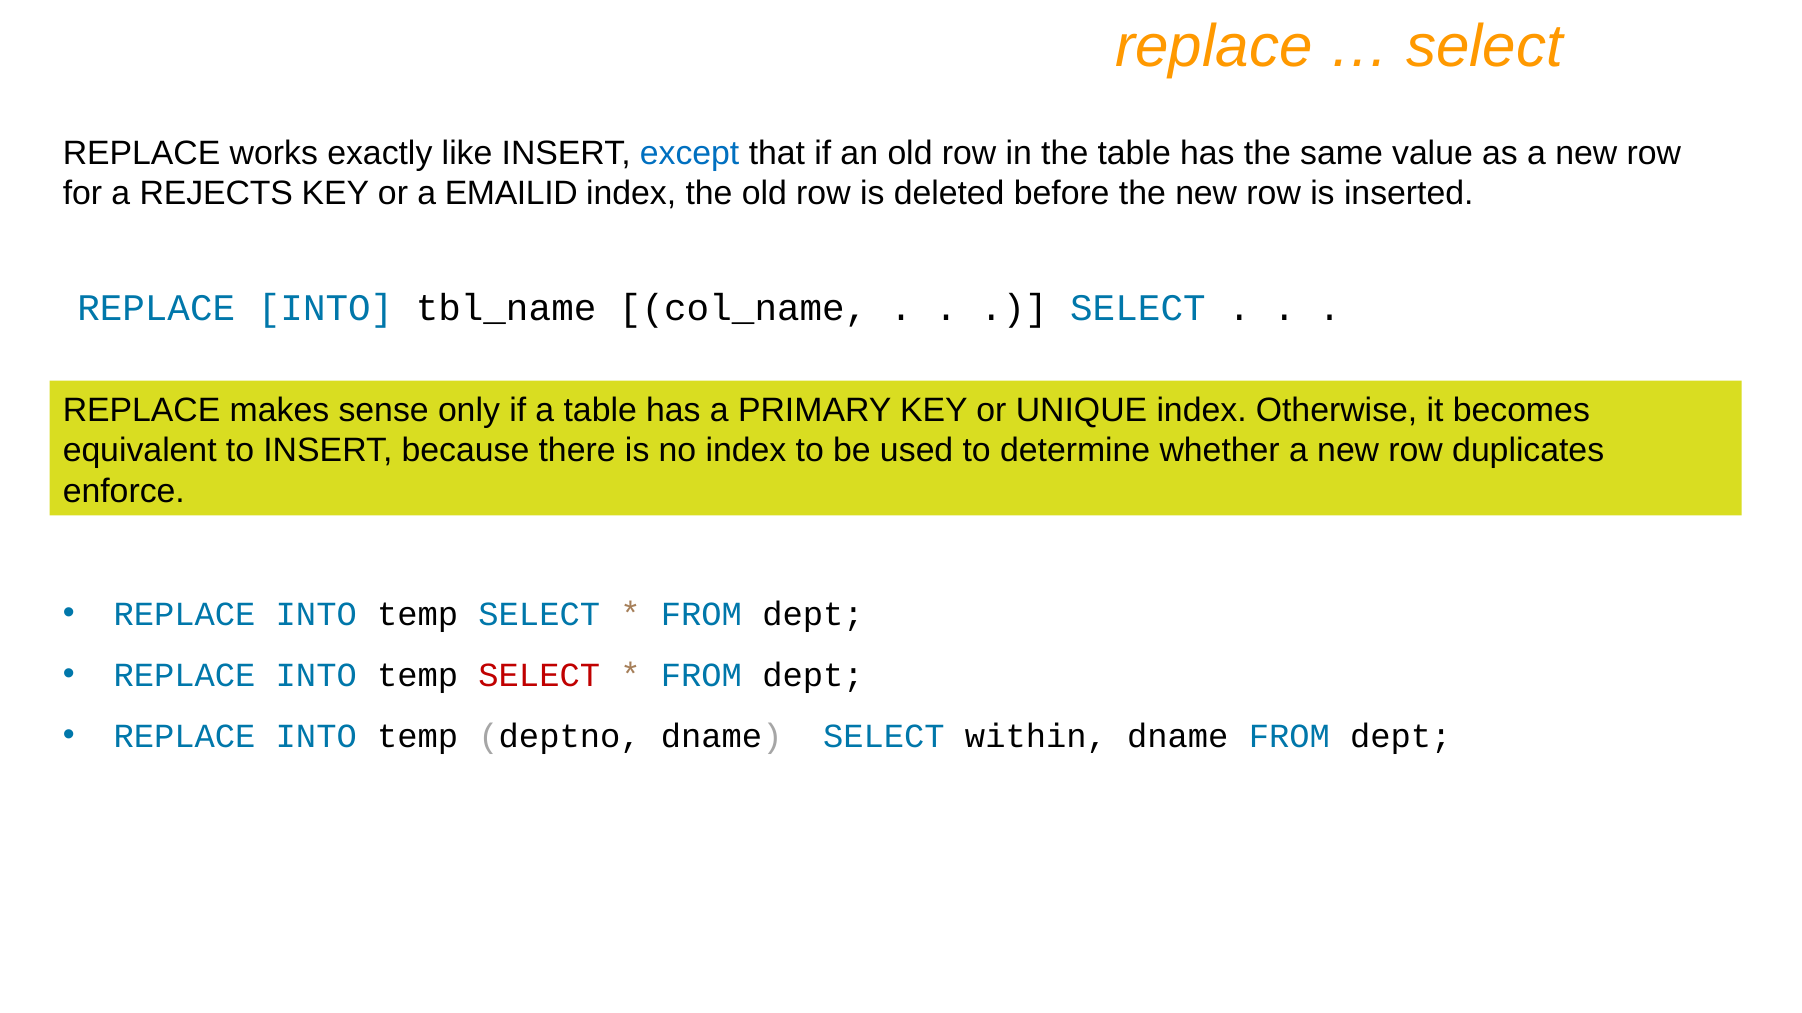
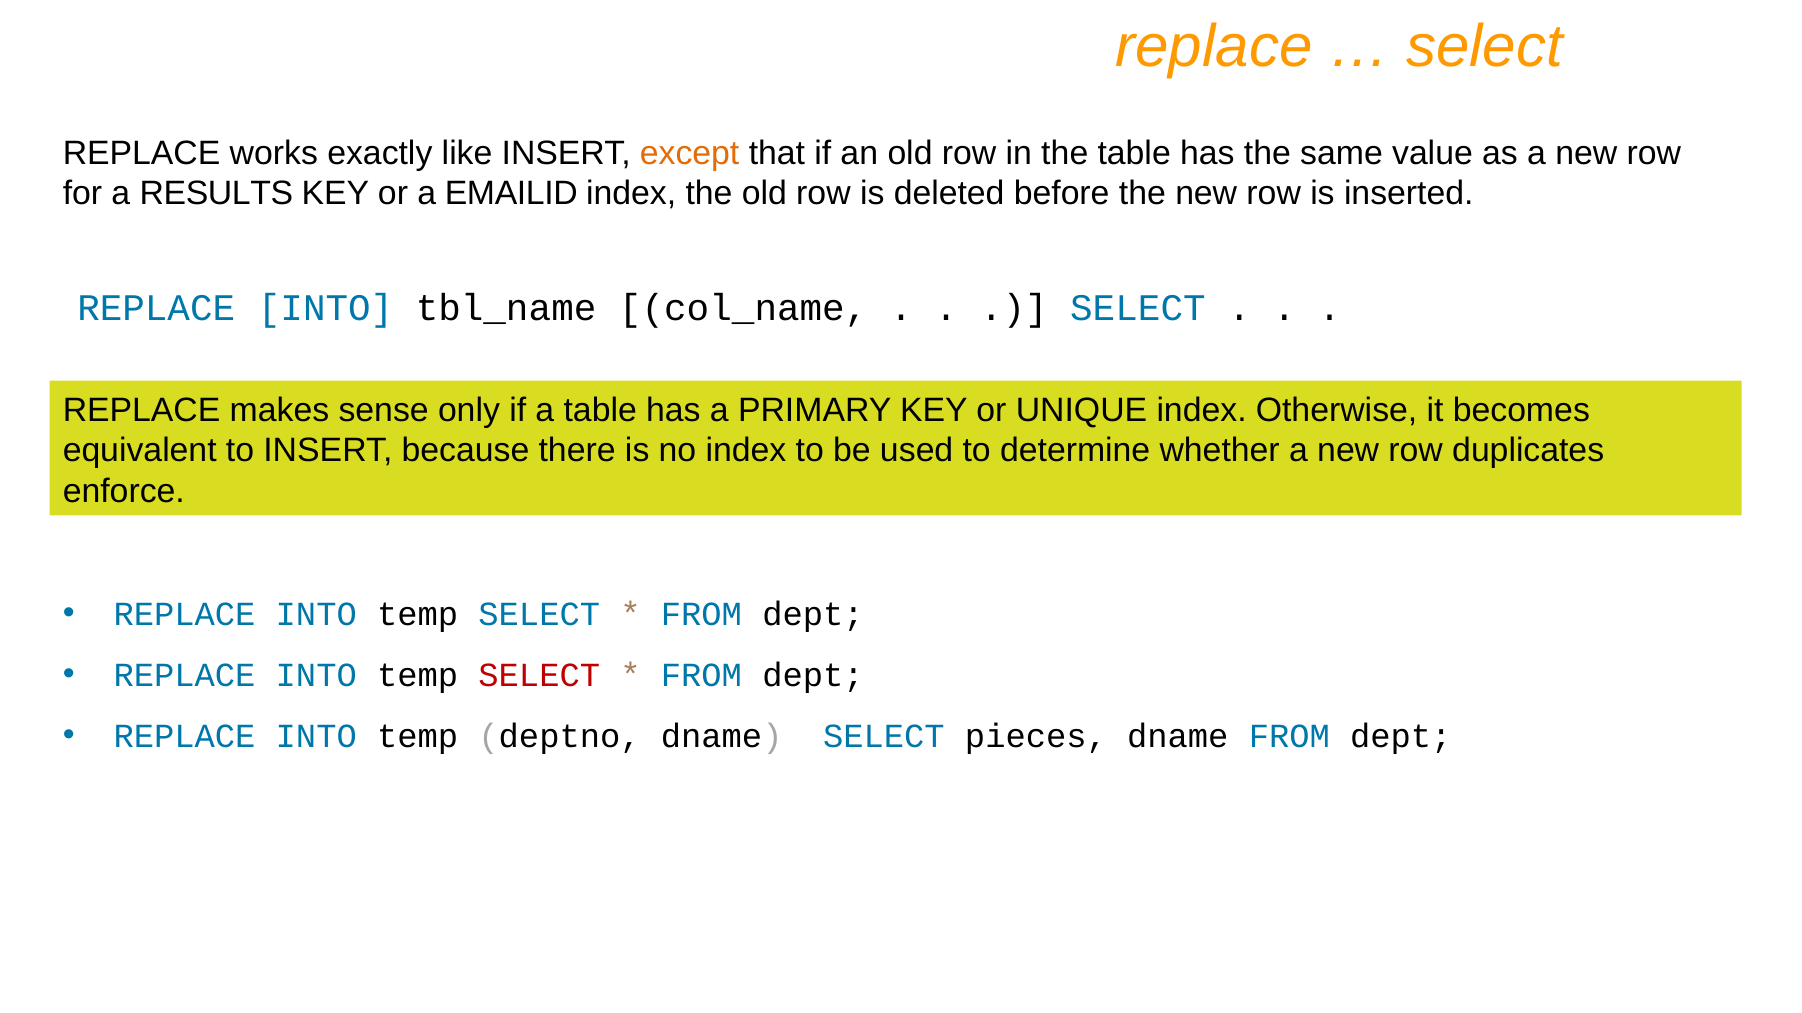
except colour: blue -> orange
REJECTS: REJECTS -> RESULTS
within: within -> pieces
